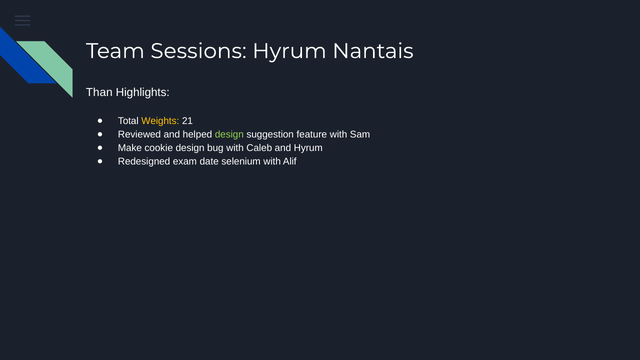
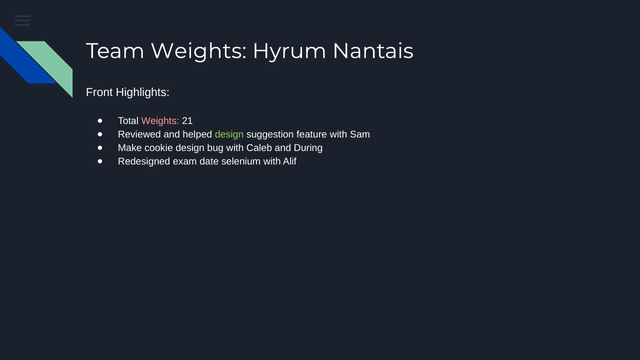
Team Sessions: Sessions -> Weights
Than: Than -> Front
Weights at (160, 121) colour: yellow -> pink
and Hyrum: Hyrum -> During
